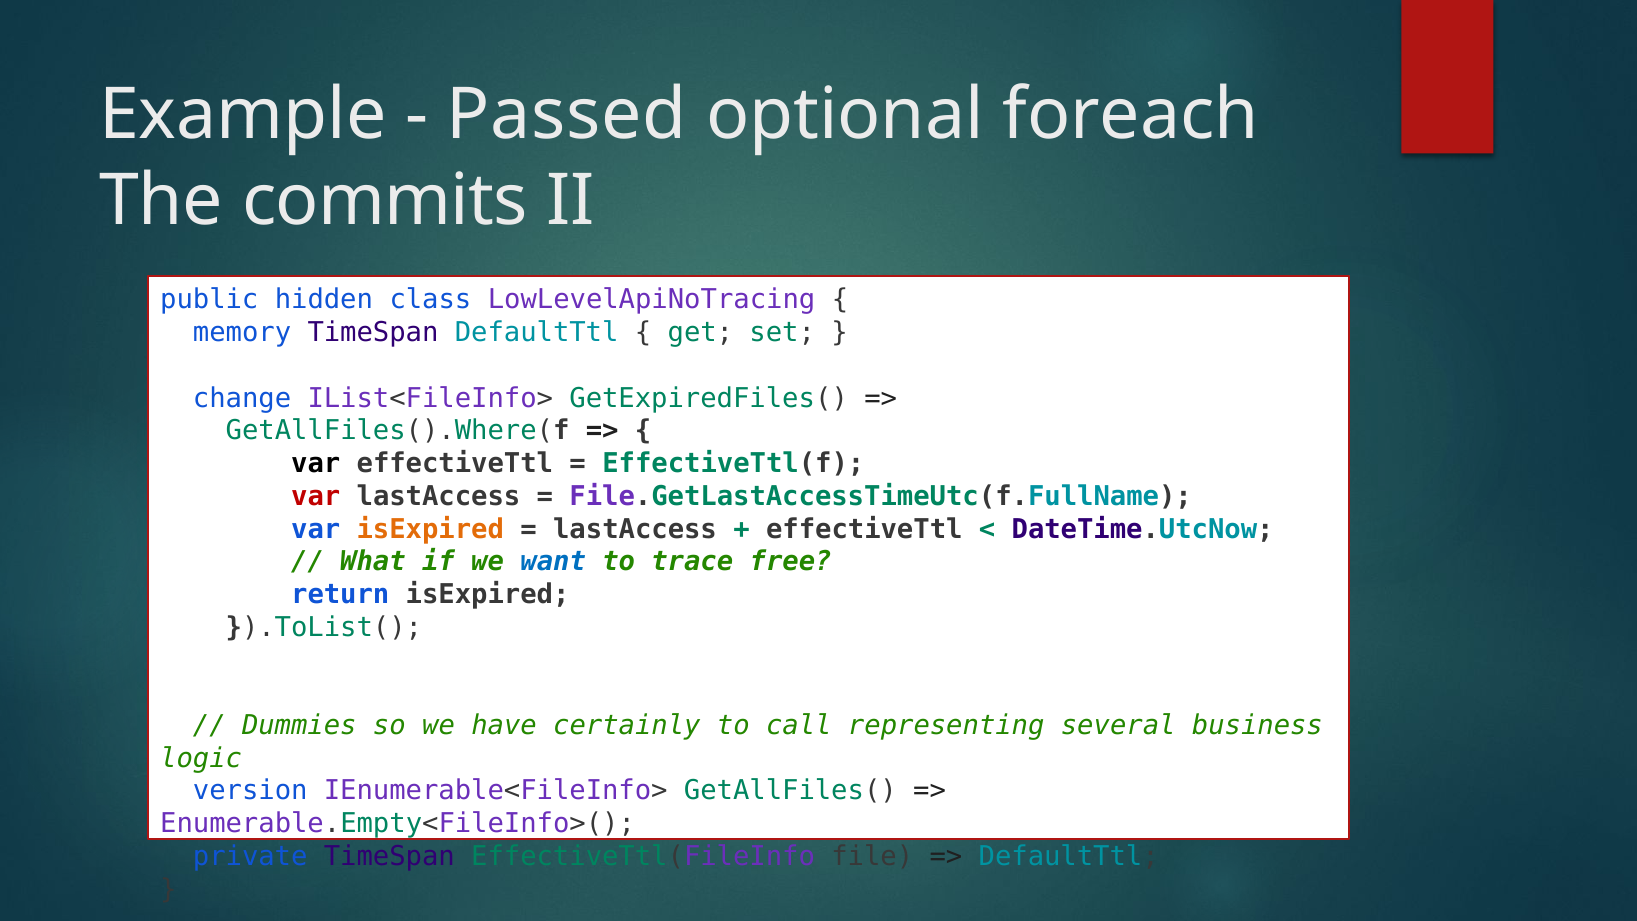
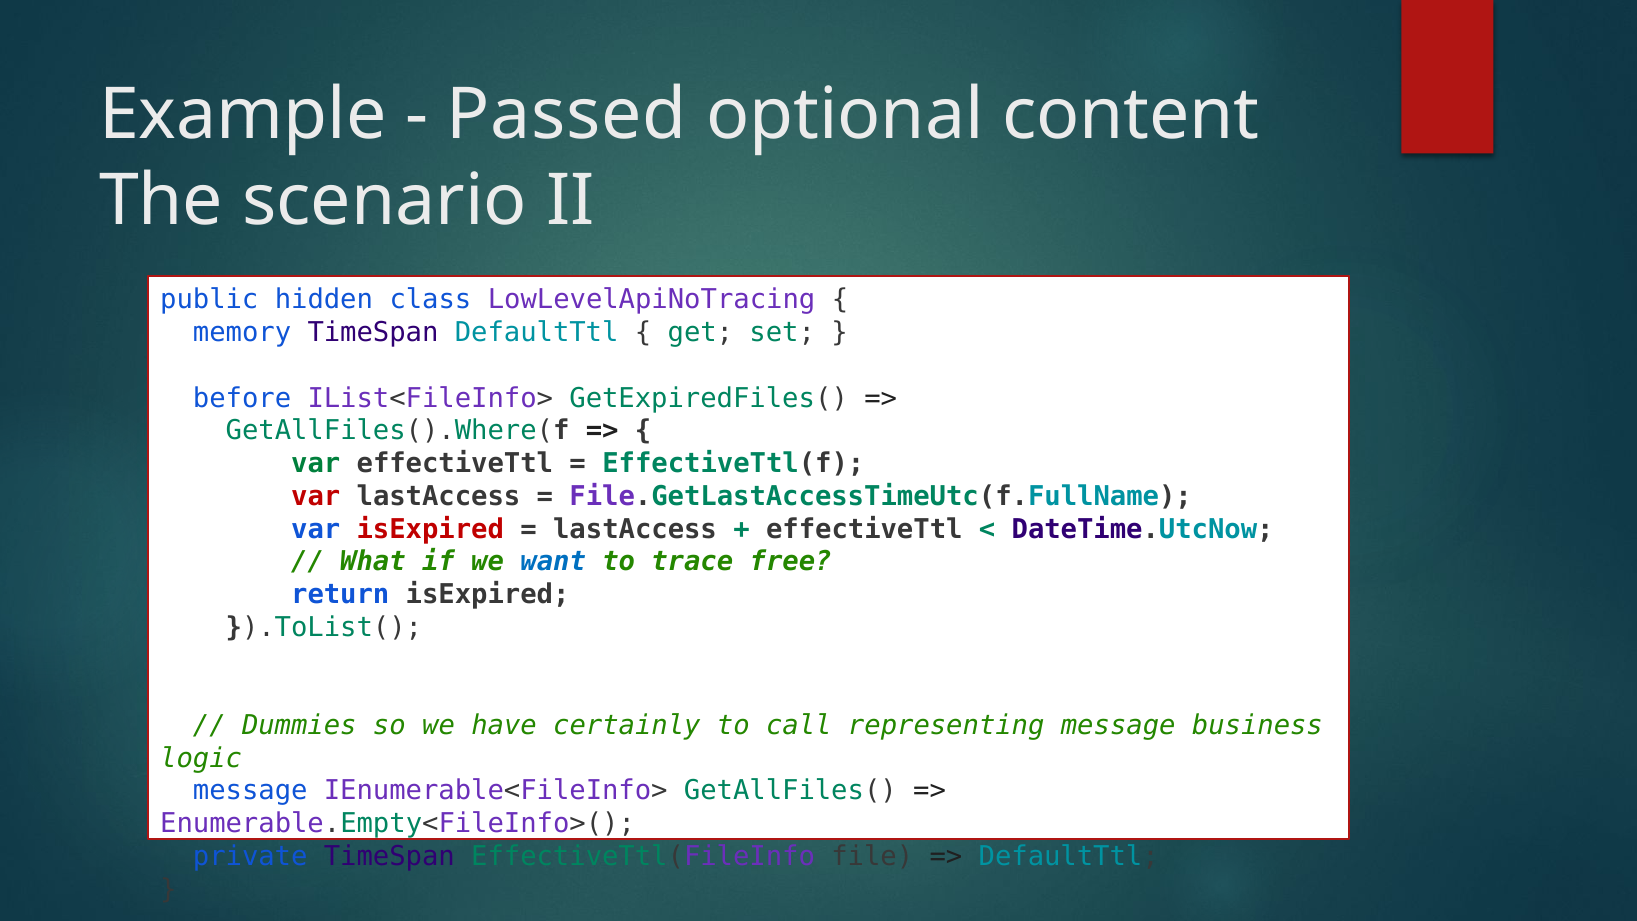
foreach: foreach -> content
commits: commits -> scenario
change: change -> before
var at (316, 464) colour: black -> green
isExpired at (430, 529) colour: orange -> red
representing several: several -> message
version at (250, 791): version -> message
